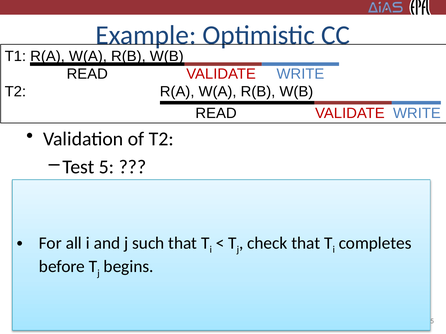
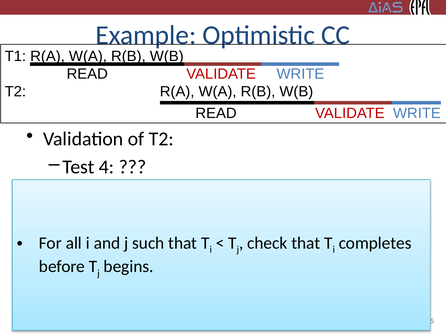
5: 5 -> 4
